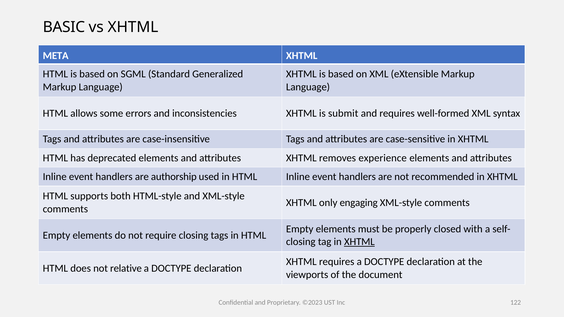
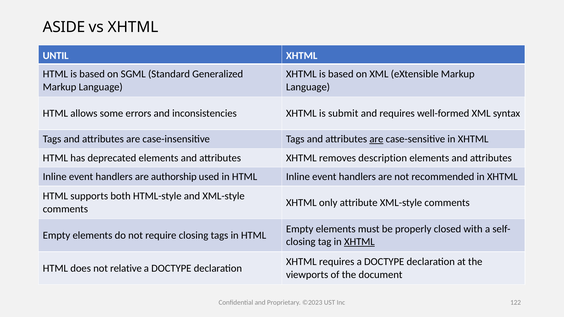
BASIC: BASIC -> ASIDE
META: META -> UNTIL
are at (376, 139) underline: none -> present
experience: experience -> description
engaging: engaging -> attribute
